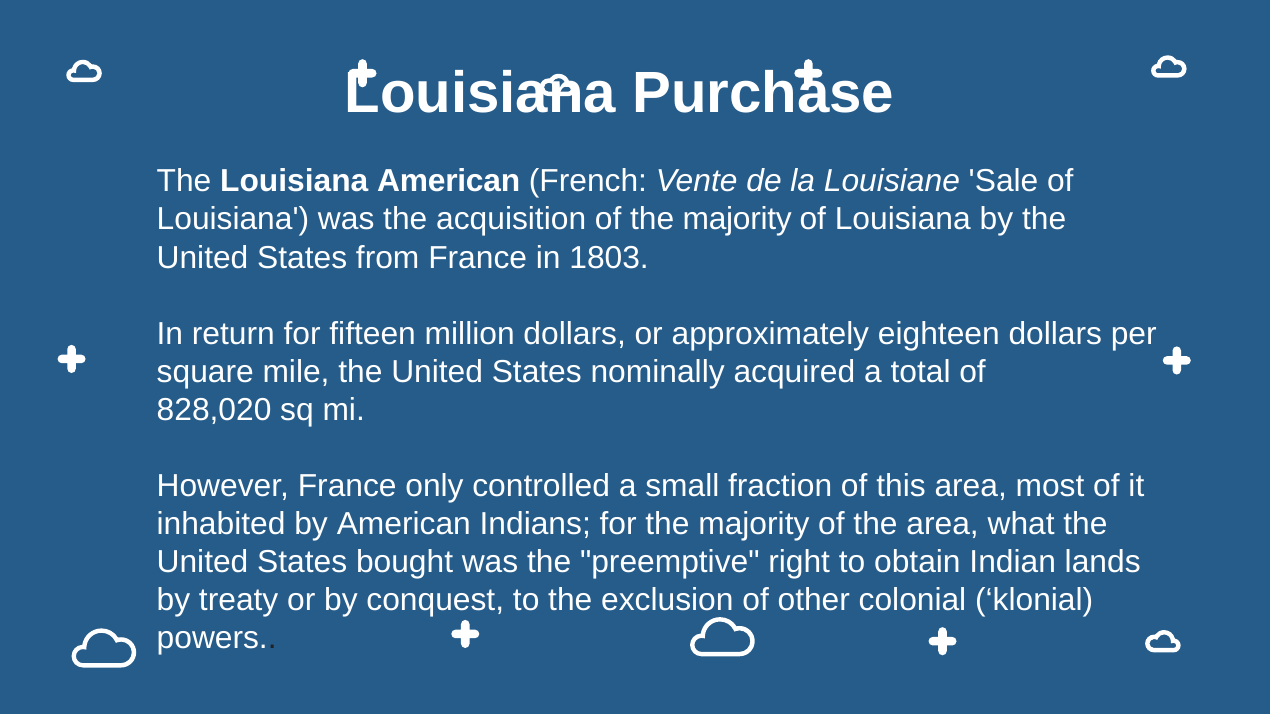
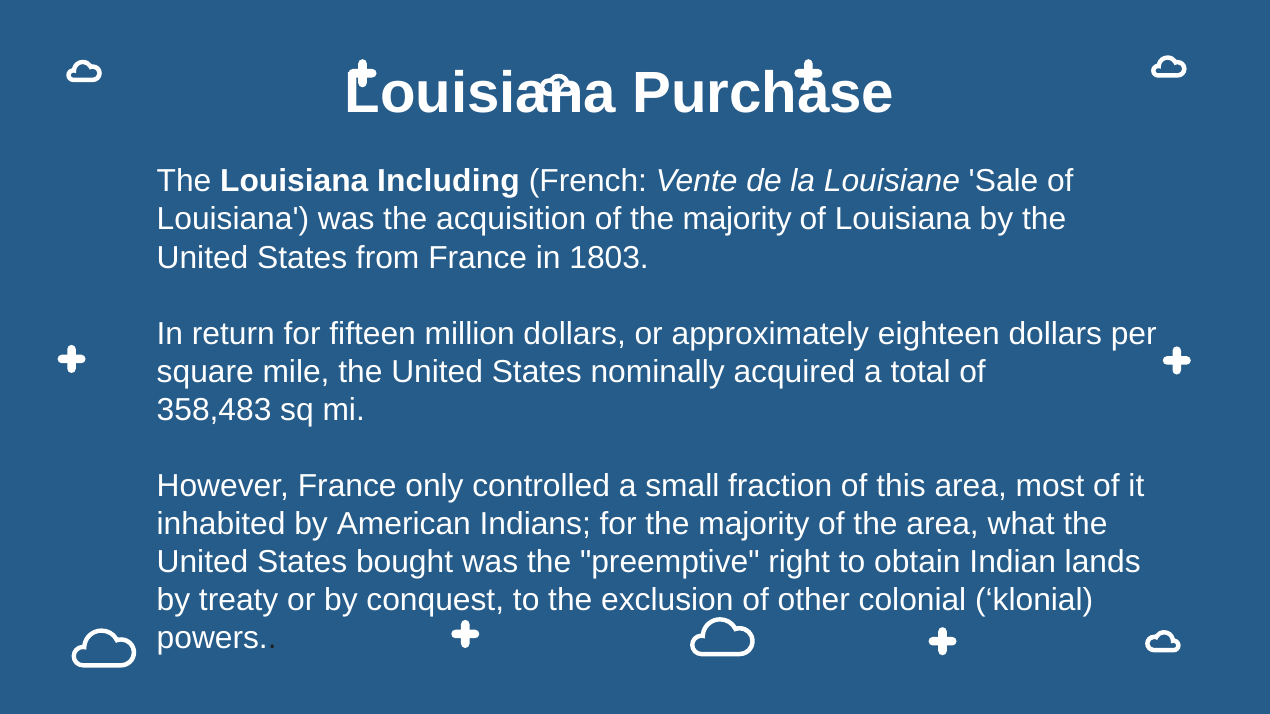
Louisiana American: American -> Including
828,020: 828,020 -> 358,483
